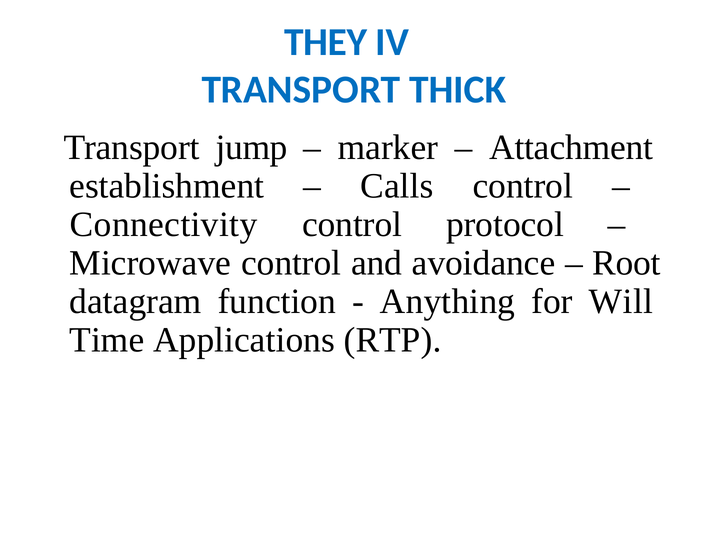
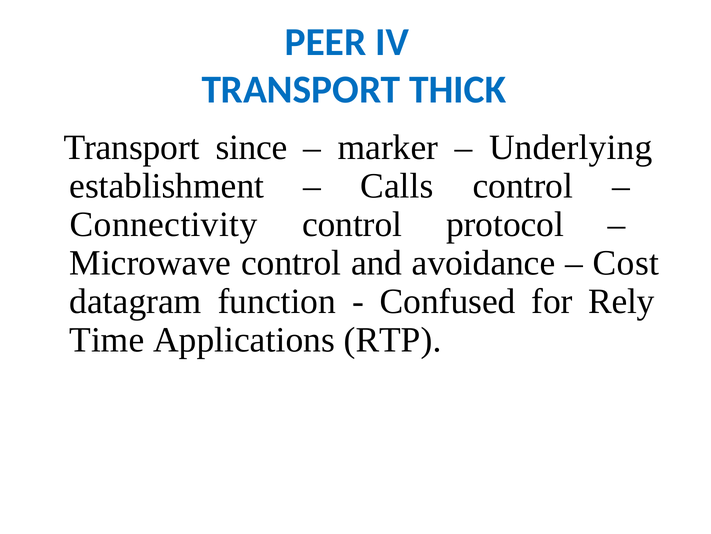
THEY: THEY -> PEER
jump: jump -> since
Attachment: Attachment -> Underlying
Root: Root -> Cost
Anything: Anything -> Confused
Will: Will -> Rely
